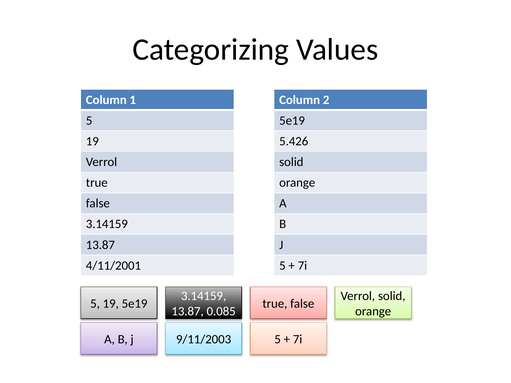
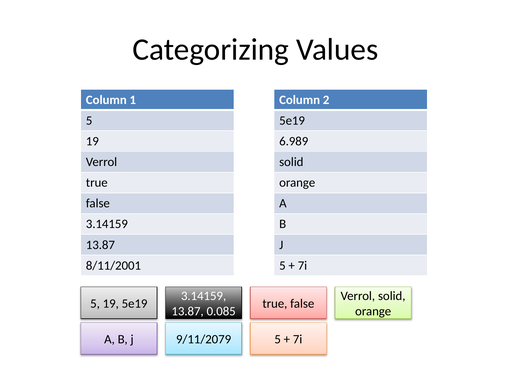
5.426: 5.426 -> 6.989
4/11/2001: 4/11/2001 -> 8/11/2001
9/11/2003: 9/11/2003 -> 9/11/2079
